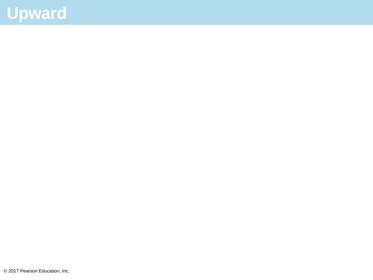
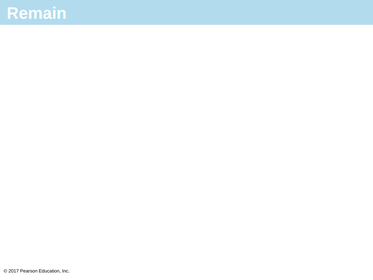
Upward: Upward -> Remain
